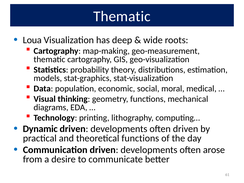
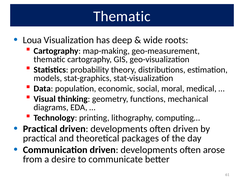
Dynamic at (40, 129): Dynamic -> Practical
theoretical functions: functions -> packages
